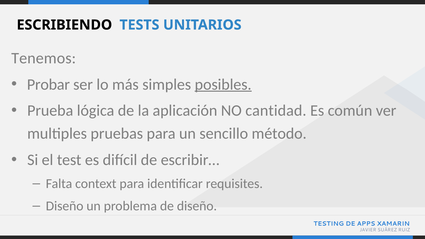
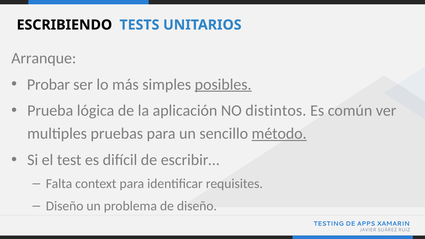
Tenemos: Tenemos -> Arranque
cantidad: cantidad -> distintos
método underline: none -> present
